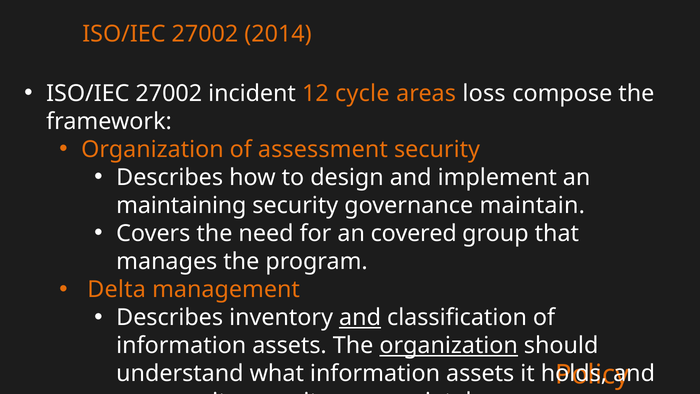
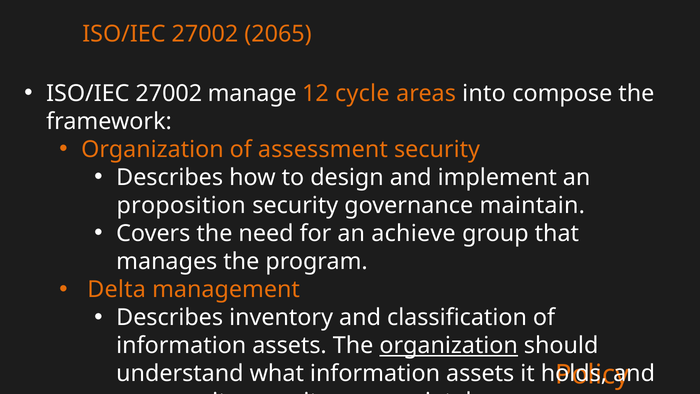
2014: 2014 -> 2065
27002 incident: incident -> manage
loss: loss -> into
maintaining: maintaining -> proposition
covered: covered -> achieve
and at (360, 317) underline: present -> none
